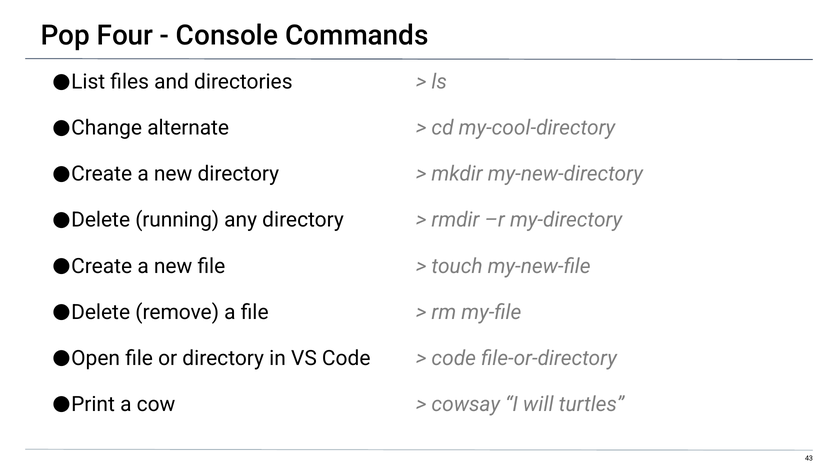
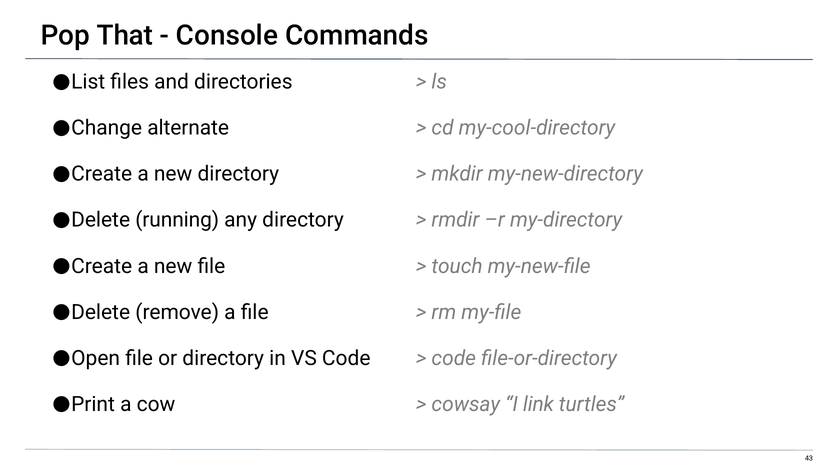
Four: Four -> That
will: will -> link
